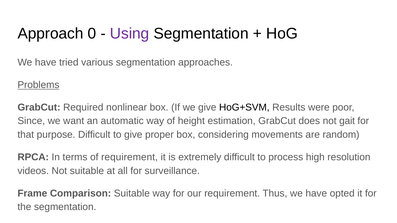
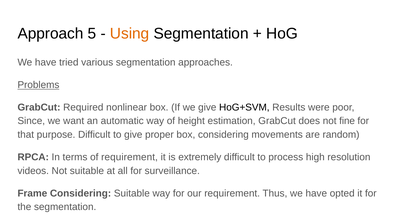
0: 0 -> 5
Using colour: purple -> orange
gait: gait -> fine
Frame Comparison: Comparison -> Considering
